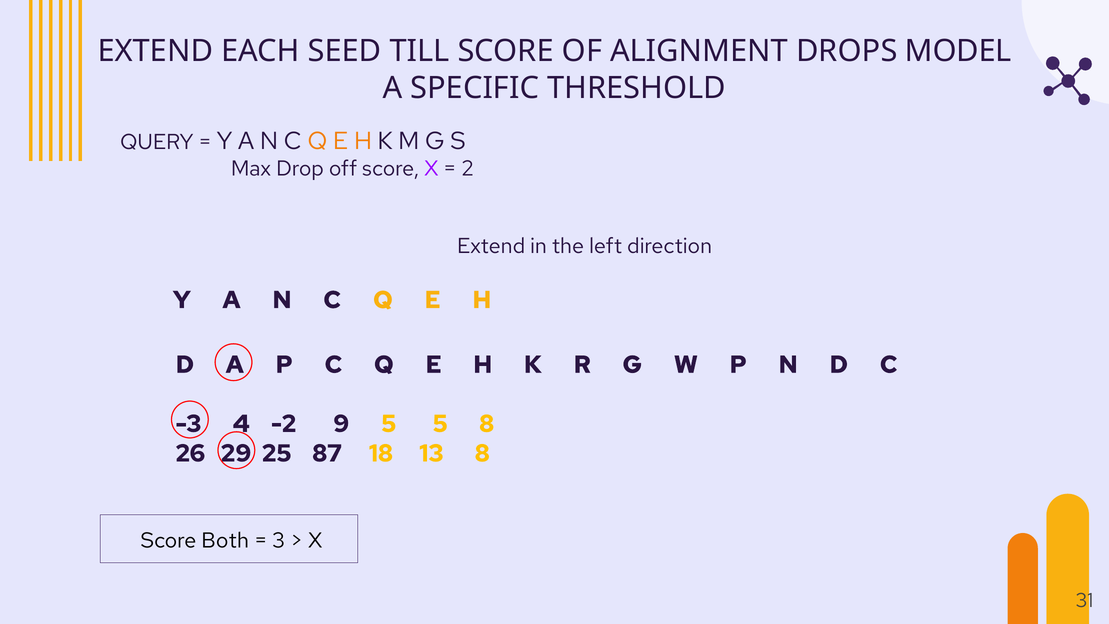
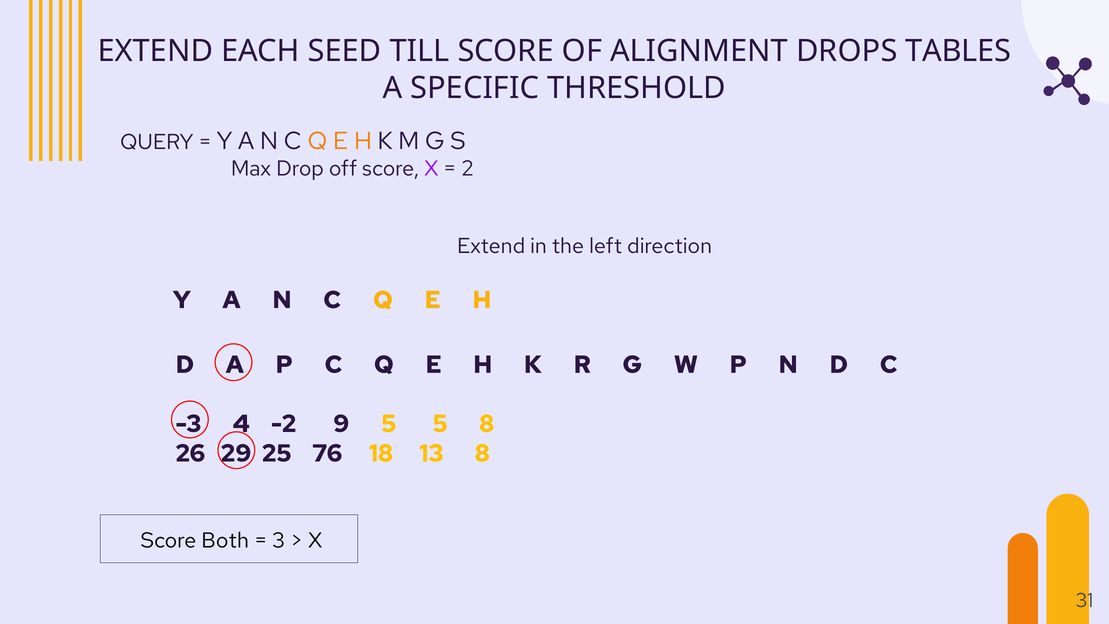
MODEL: MODEL -> TABLES
87: 87 -> 76
